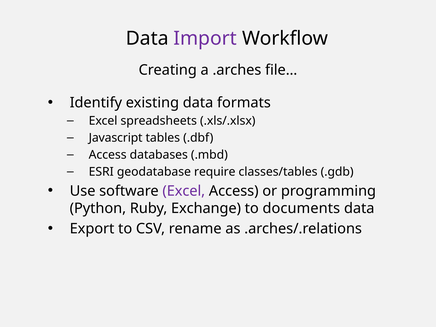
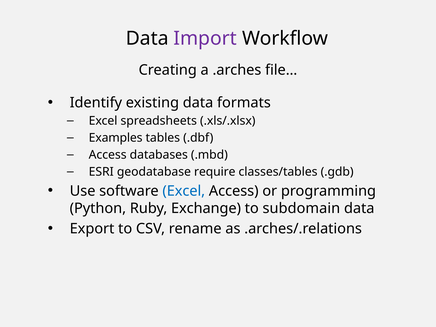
Javascript: Javascript -> Examples
Excel at (184, 191) colour: purple -> blue
documents: documents -> subdomain
